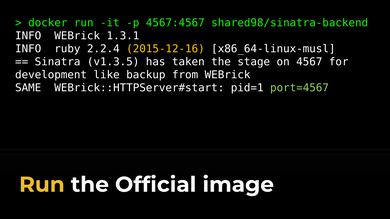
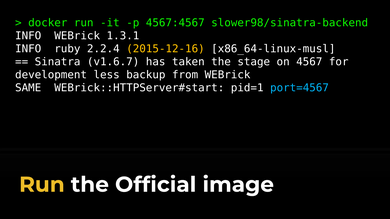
shared98/sinatra-backend: shared98/sinatra-backend -> slower98/sinatra-backend
v1.3.5: v1.3.5 -> v1.6.7
like: like -> less
port=4567 colour: light green -> light blue
